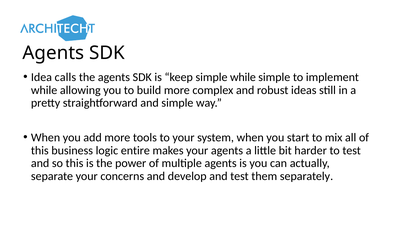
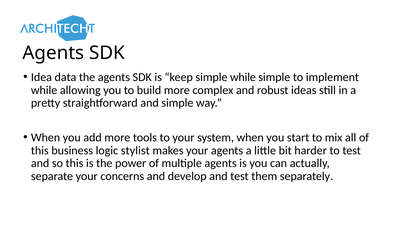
calls: calls -> data
entire: entire -> stylist
